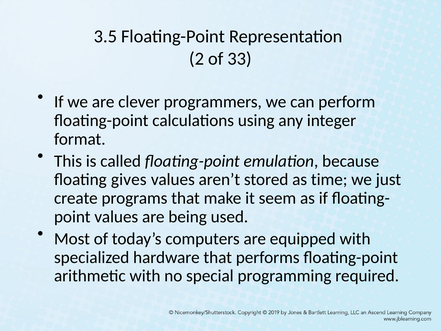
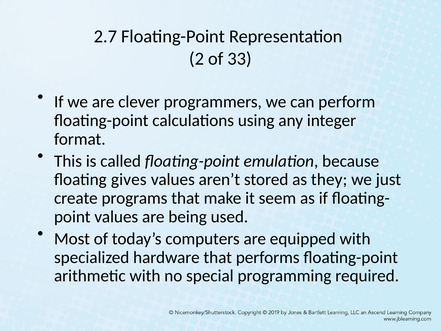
3.5: 3.5 -> 2.7
time: time -> they
